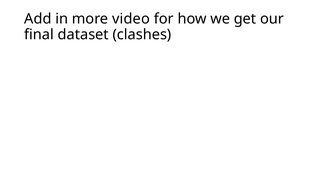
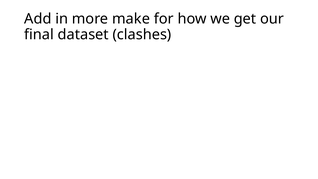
video: video -> make
